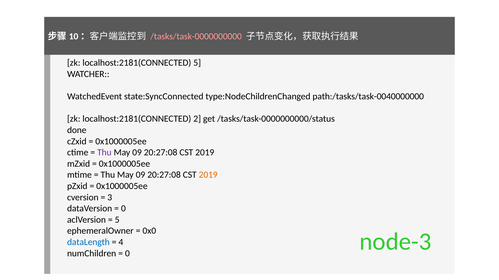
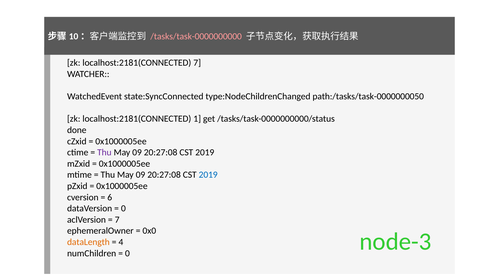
localhost:2181(CONNECTED 5: 5 -> 7
path:/tasks/task-0040000000: path:/tasks/task-0040000000 -> path:/tasks/task-0000000050
2: 2 -> 1
2019 at (208, 175) colour: orange -> blue
3: 3 -> 6
5 at (117, 220): 5 -> 7
dataLength colour: blue -> orange
